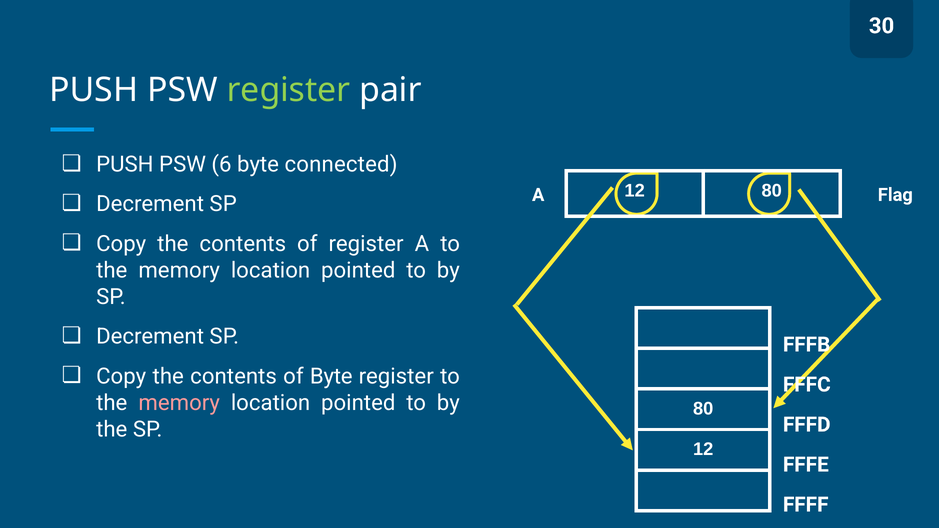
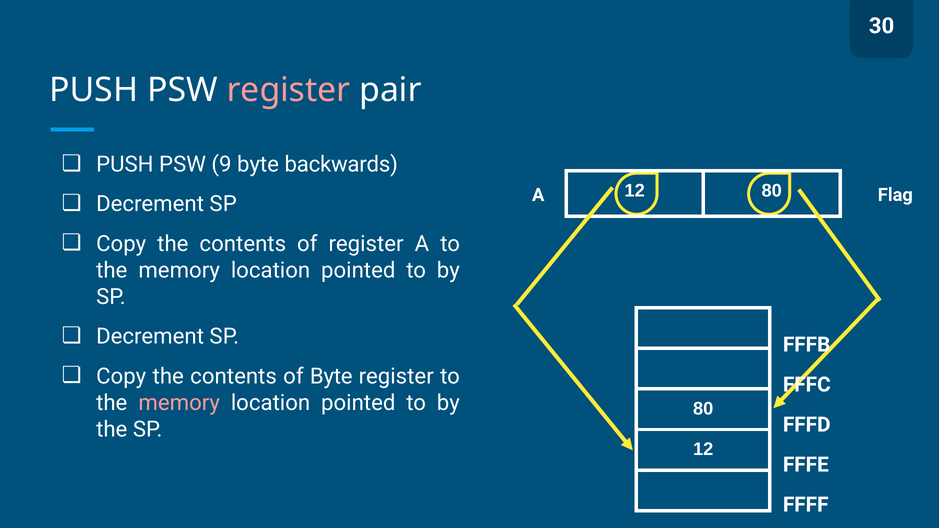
register at (288, 90) colour: light green -> pink
6: 6 -> 9
connected: connected -> backwards
